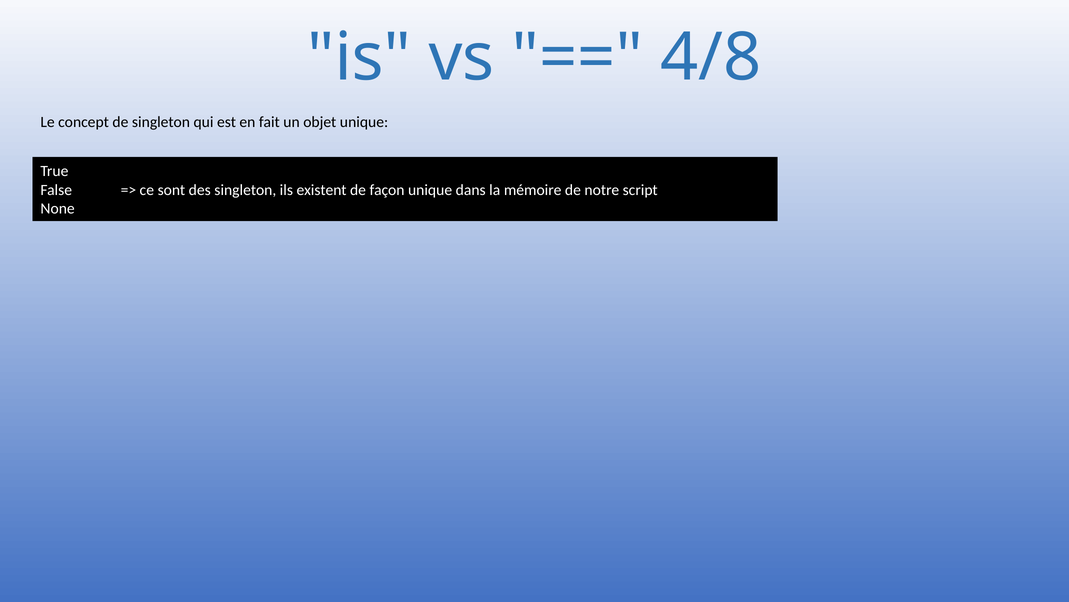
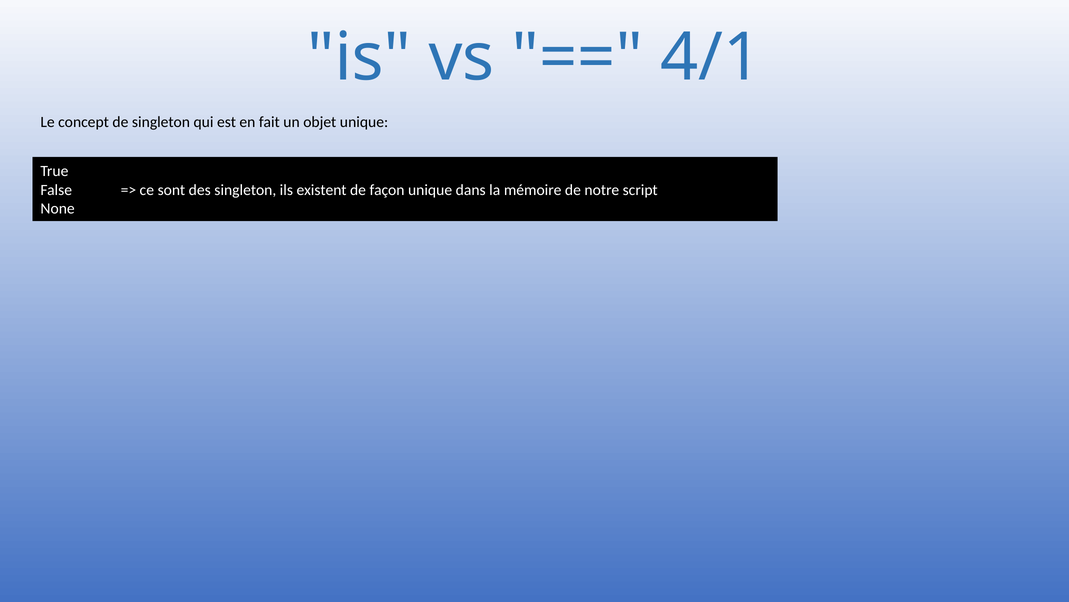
4/8: 4/8 -> 4/1
